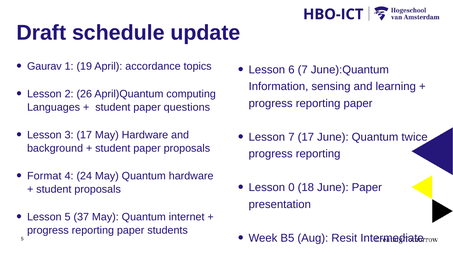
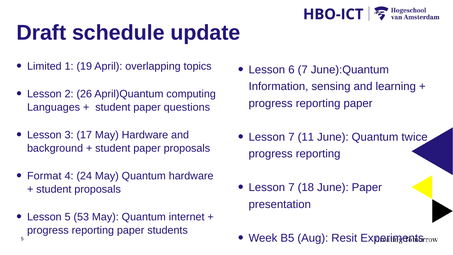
Gaurav: Gaurav -> Limited
accordance: accordance -> overlapping
7 17: 17 -> 11
0 at (291, 187): 0 -> 7
37: 37 -> 53
Intermediate: Intermediate -> Experiments
